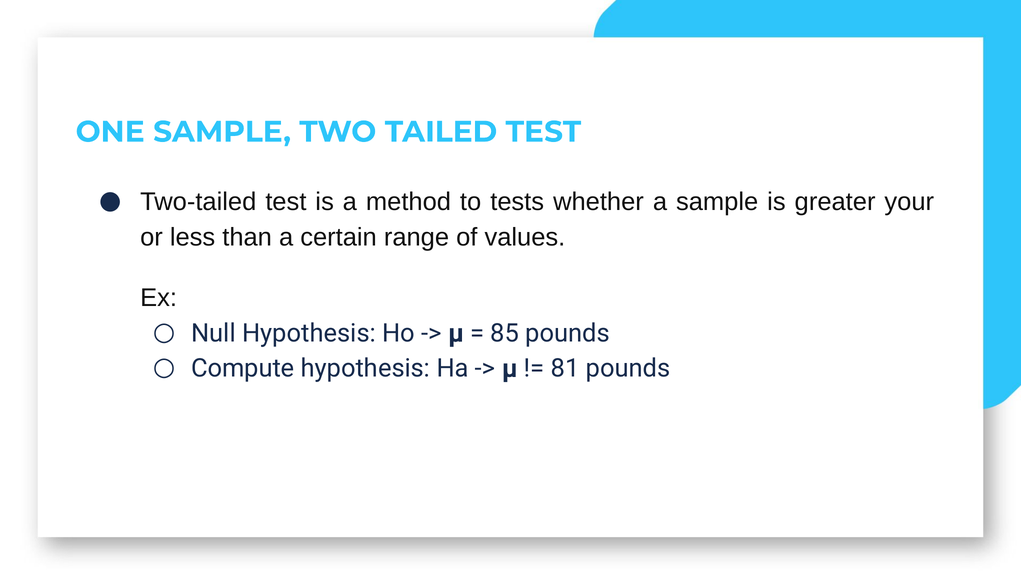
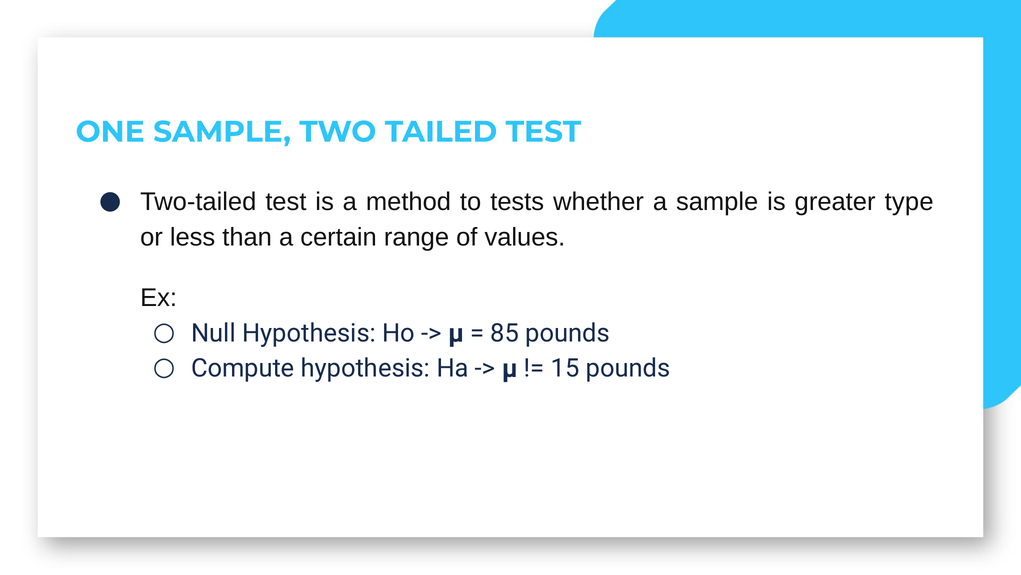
your: your -> type
81: 81 -> 15
